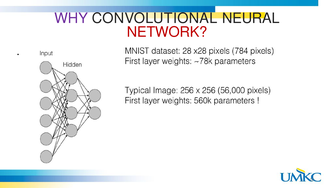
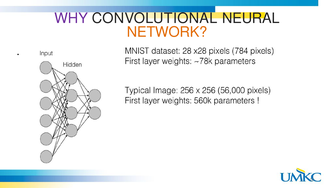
NETWORK colour: red -> orange
